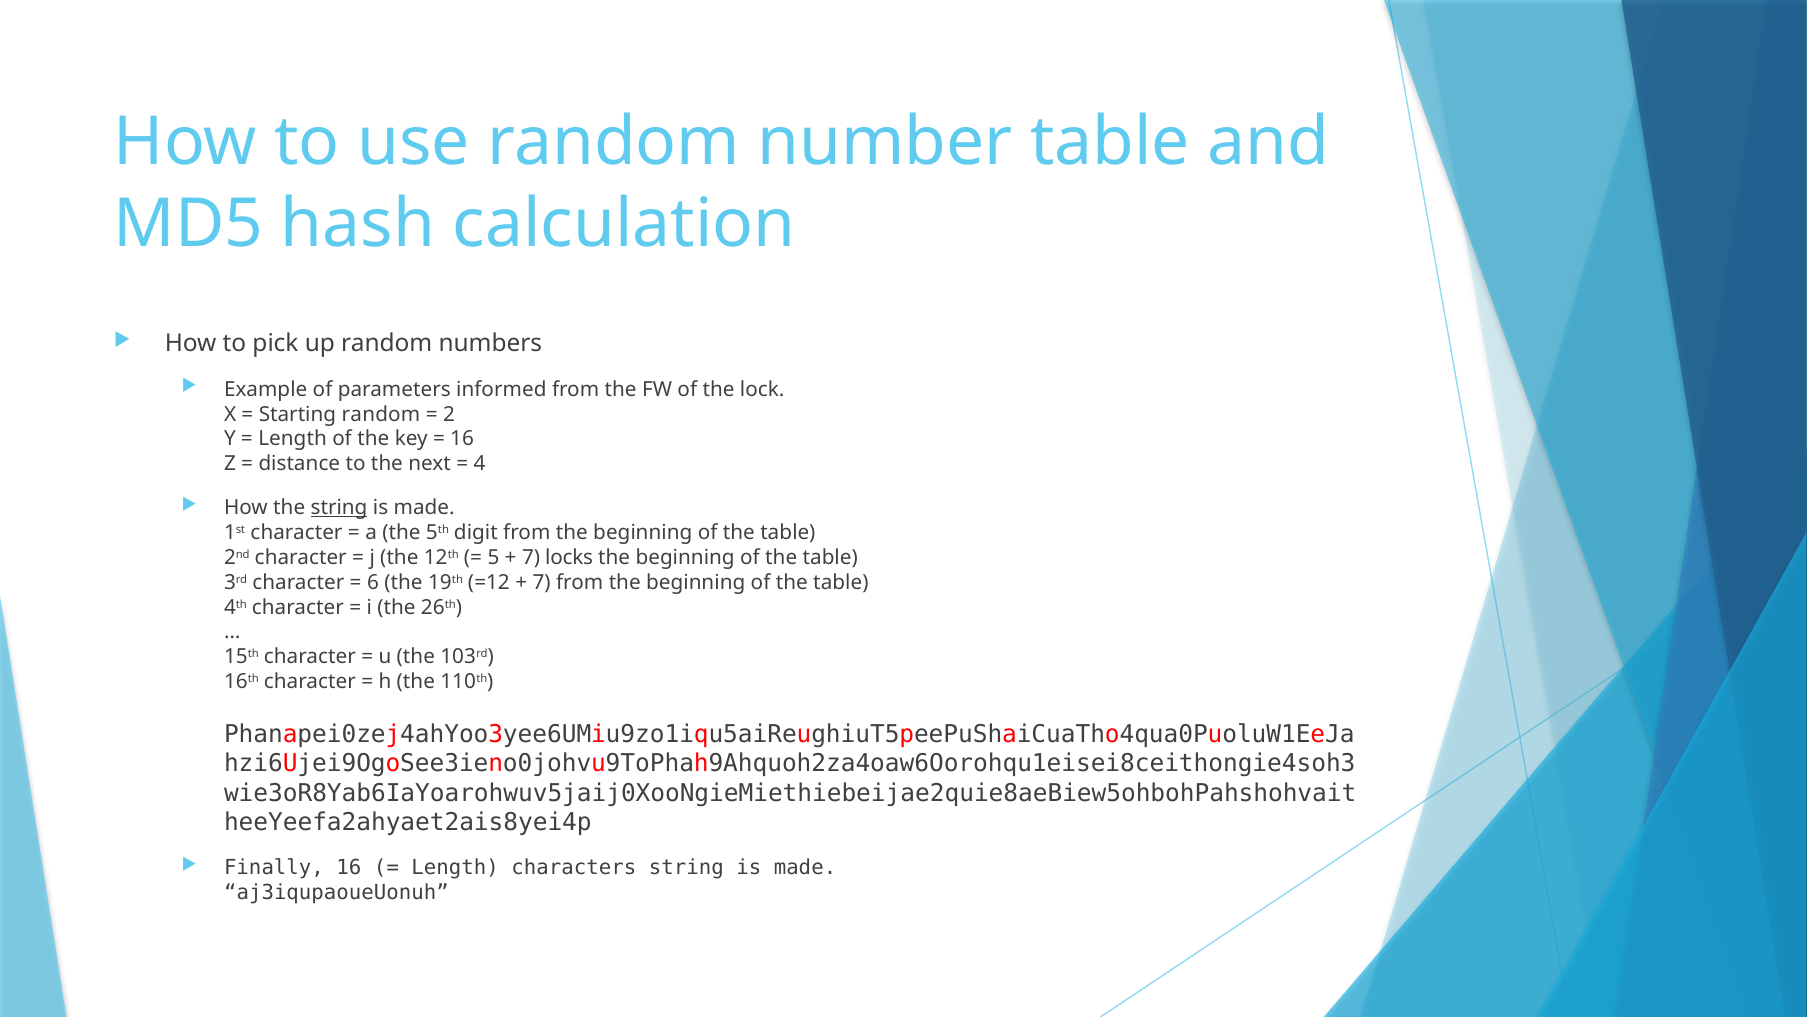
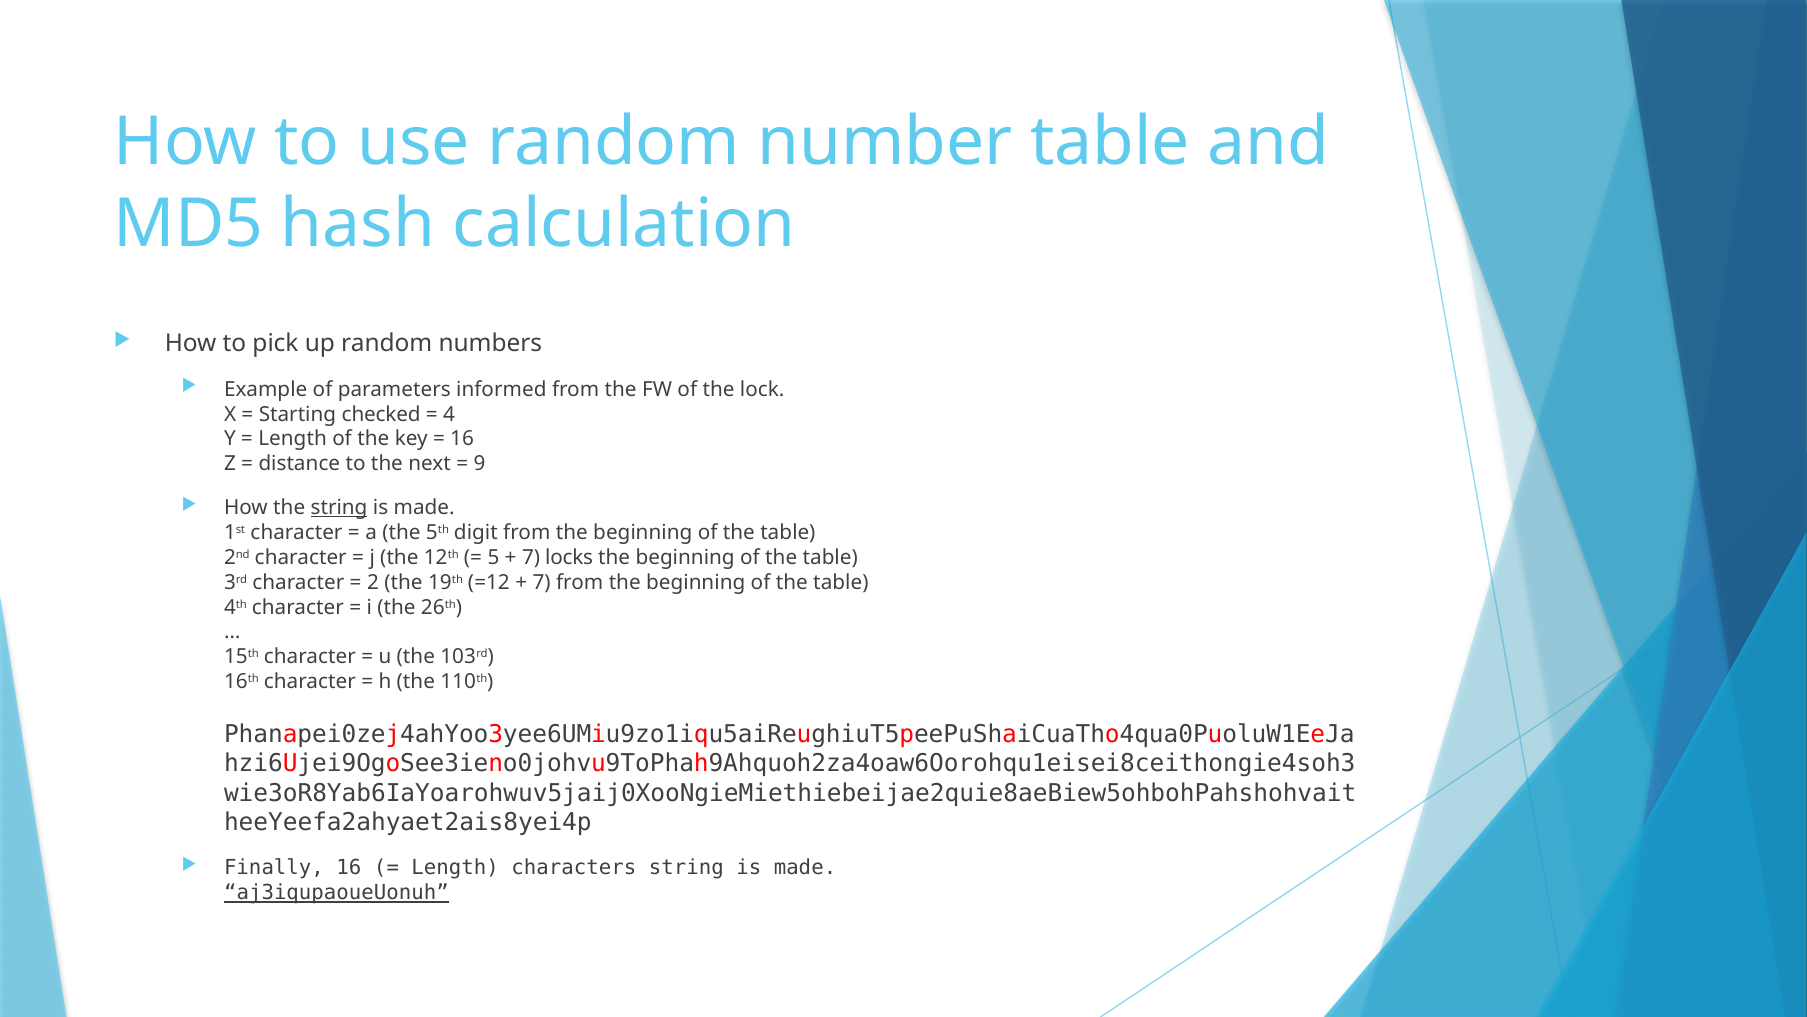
Starting random: random -> checked
2: 2 -> 4
4: 4 -> 9
6: 6 -> 2
aj3iqupaoueUonuh underline: none -> present
